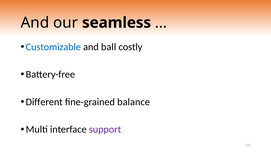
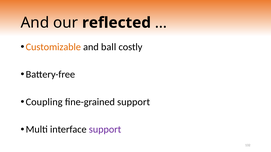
seamless: seamless -> reflected
Customizable colour: blue -> orange
Different: Different -> Coupling
fine-grained balance: balance -> support
